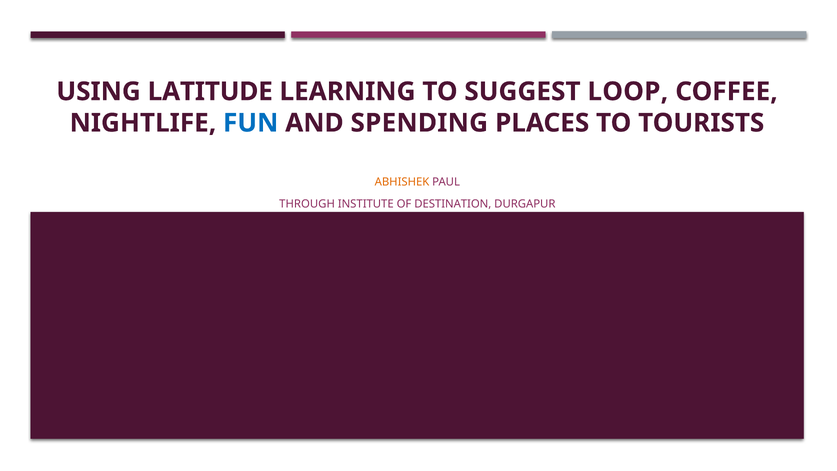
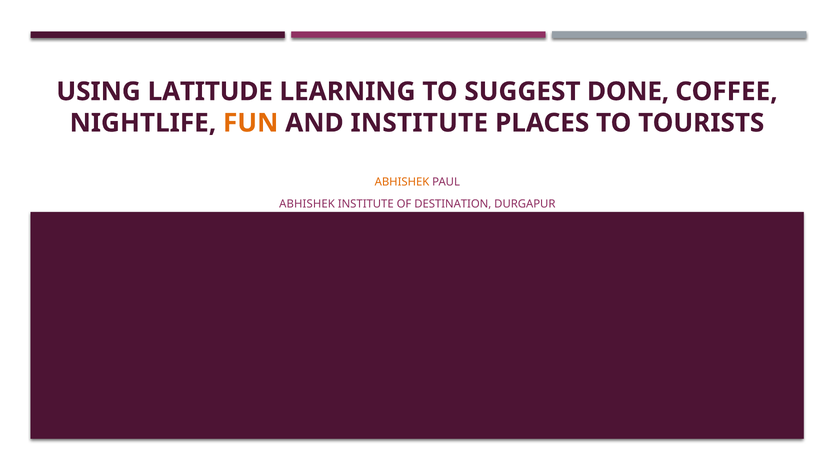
LOOP: LOOP -> DONE
FUN colour: blue -> orange
AND SPENDING: SPENDING -> INSTITUTE
THROUGH at (307, 204): THROUGH -> ABHISHEK
